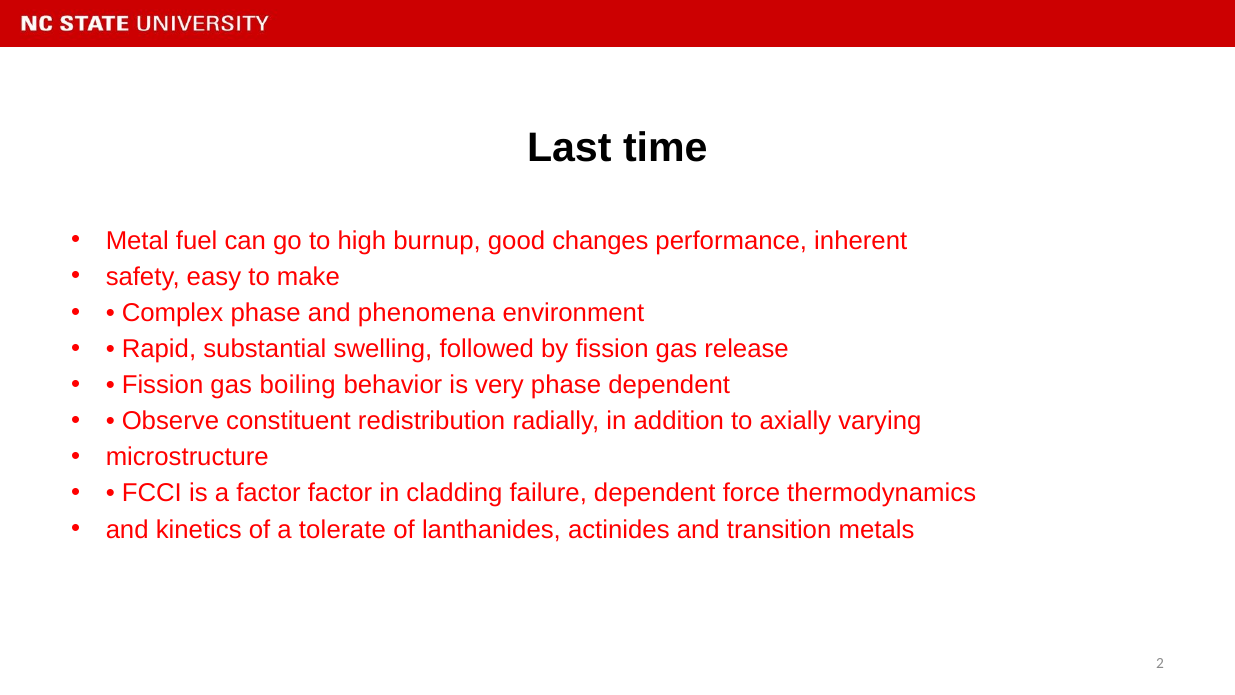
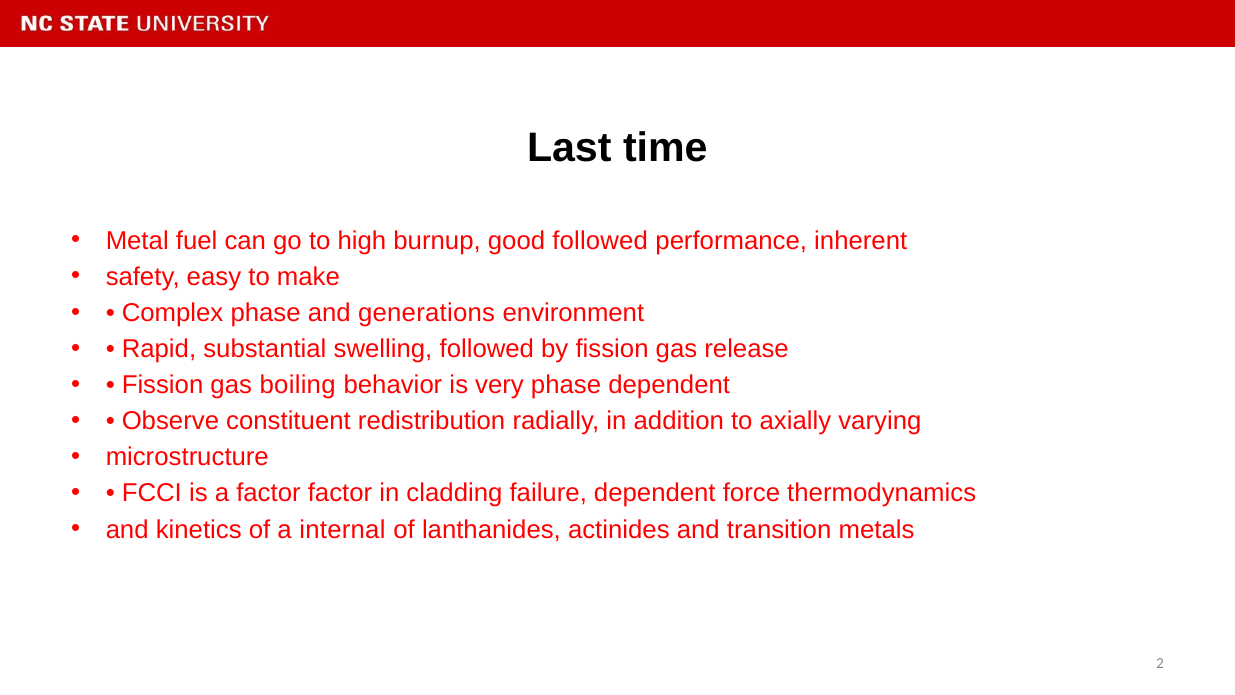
good changes: changes -> followed
phenomena: phenomena -> generations
tolerate: tolerate -> internal
